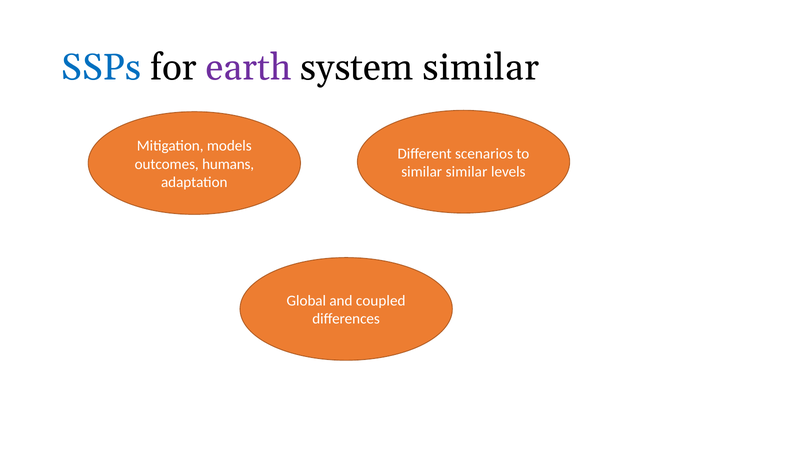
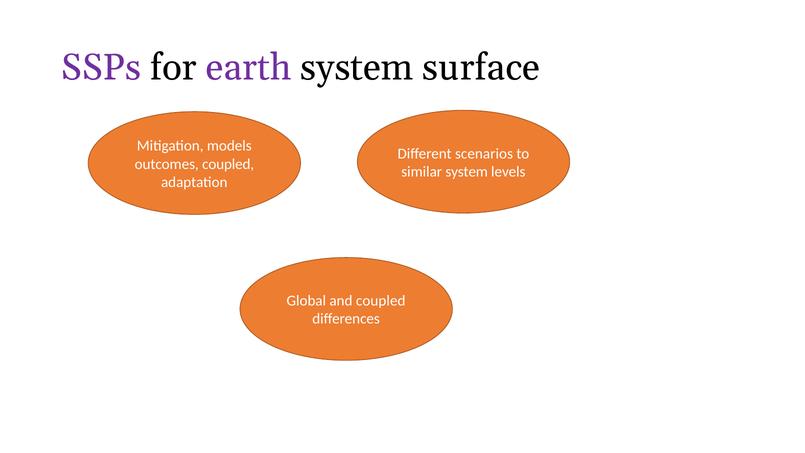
SSPs colour: blue -> purple
system similar: similar -> surface
outcomes humans: humans -> coupled
similar similar: similar -> system
